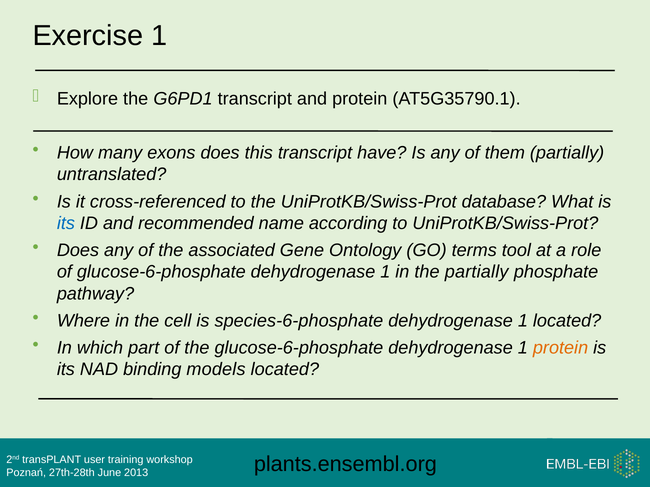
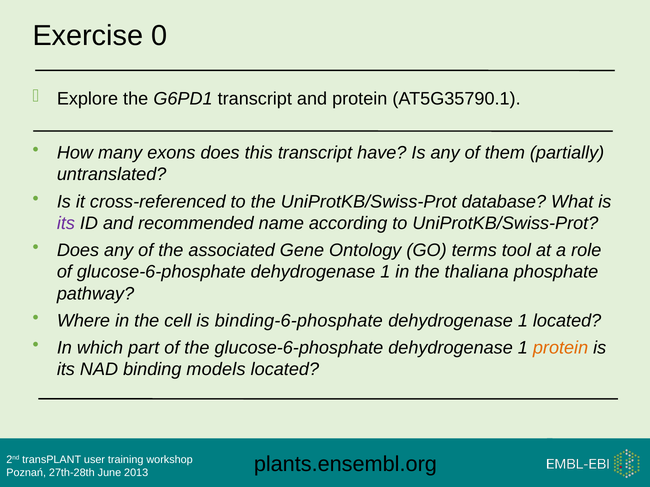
Exercise 1: 1 -> 0
its at (66, 223) colour: blue -> purple
the partially: partially -> thaliana
species-6-phosphate: species-6-phosphate -> binding-6-phosphate
